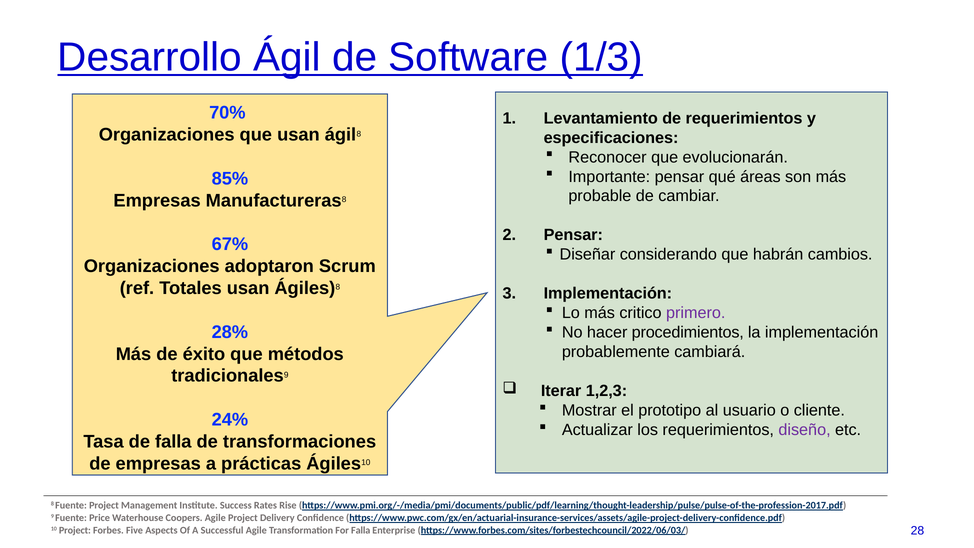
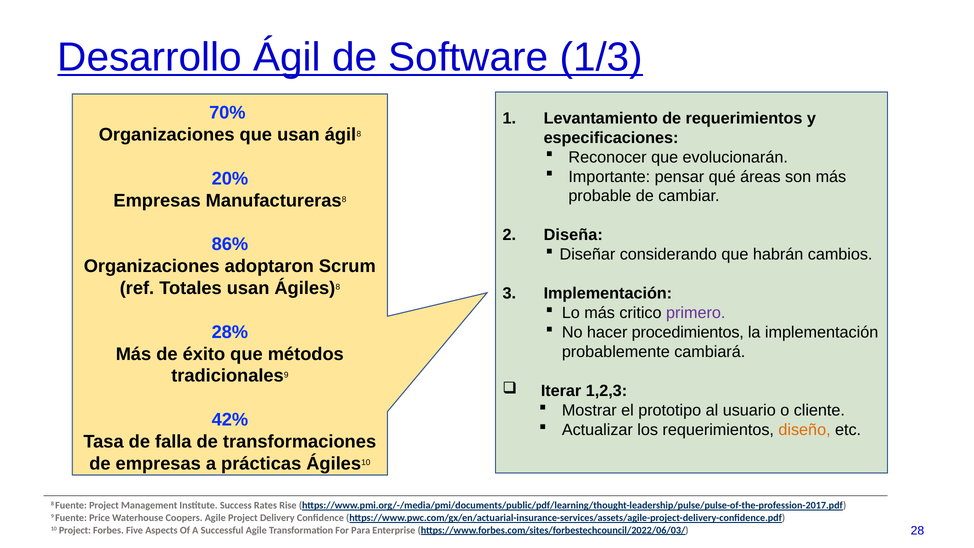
85%: 85% -> 20%
Pensar at (573, 235): Pensar -> Diseña
67%: 67% -> 86%
24%: 24% -> 42%
diseño colour: purple -> orange
For Falla: Falla -> Para
